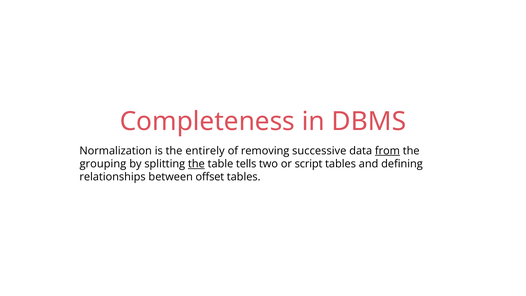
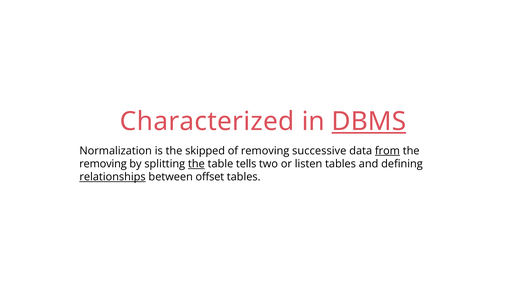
Completeness: Completeness -> Characterized
DBMS underline: none -> present
entirely: entirely -> skipped
grouping at (103, 164): grouping -> removing
script: script -> listen
relationships underline: none -> present
